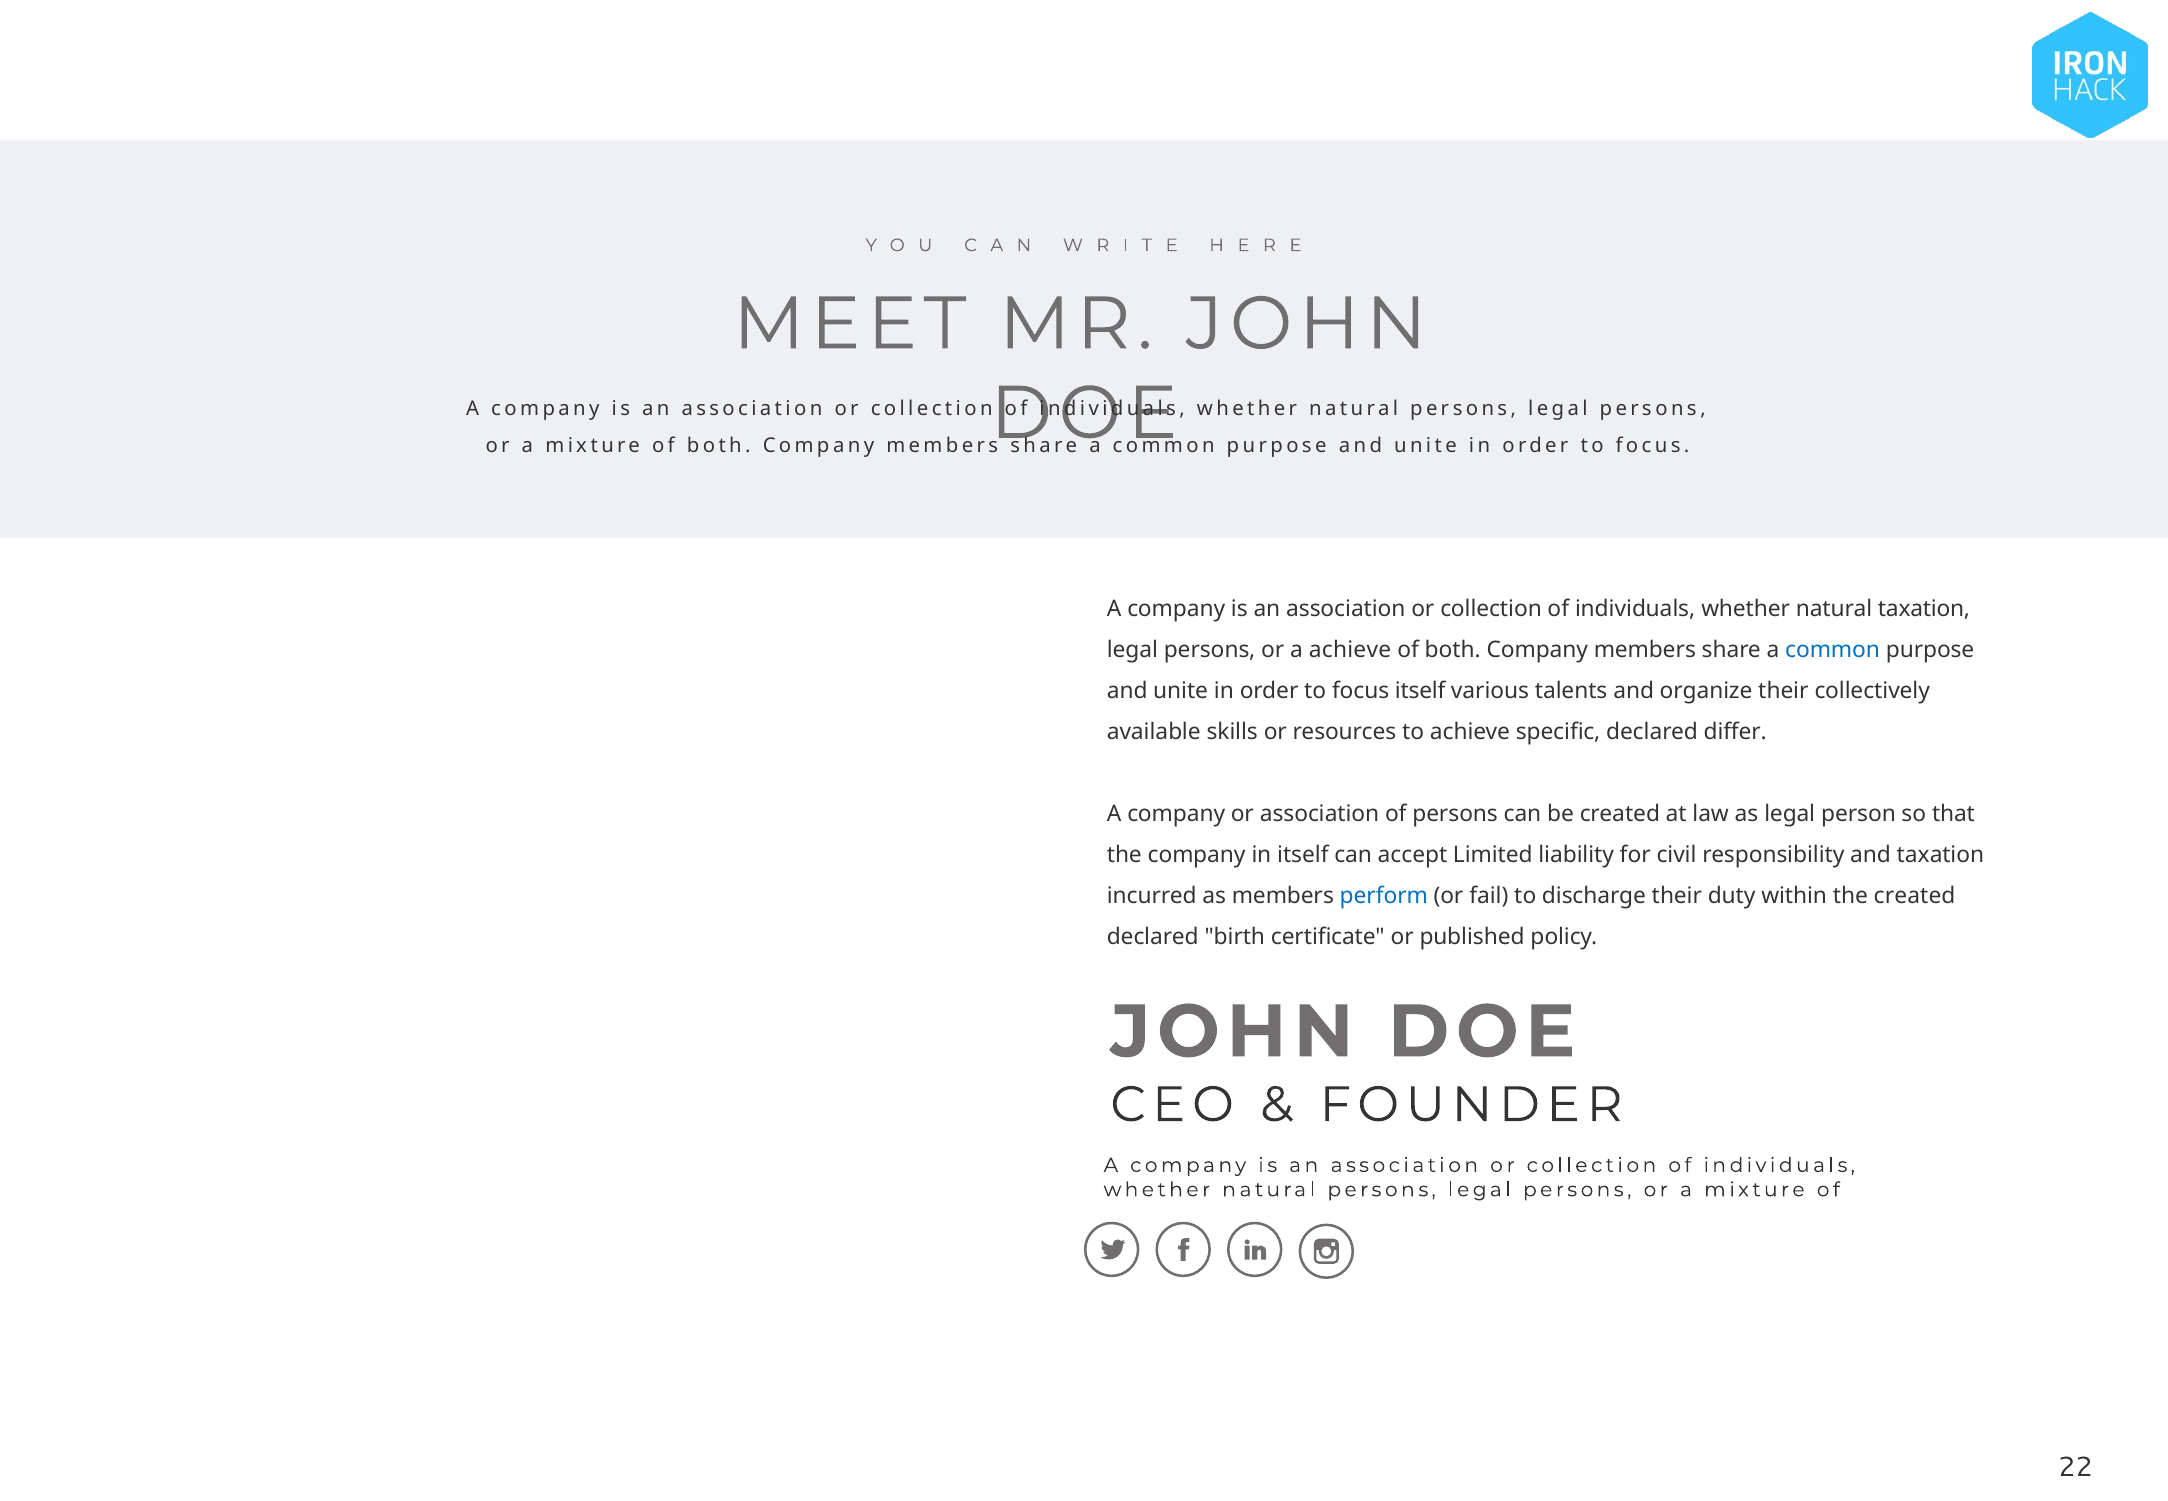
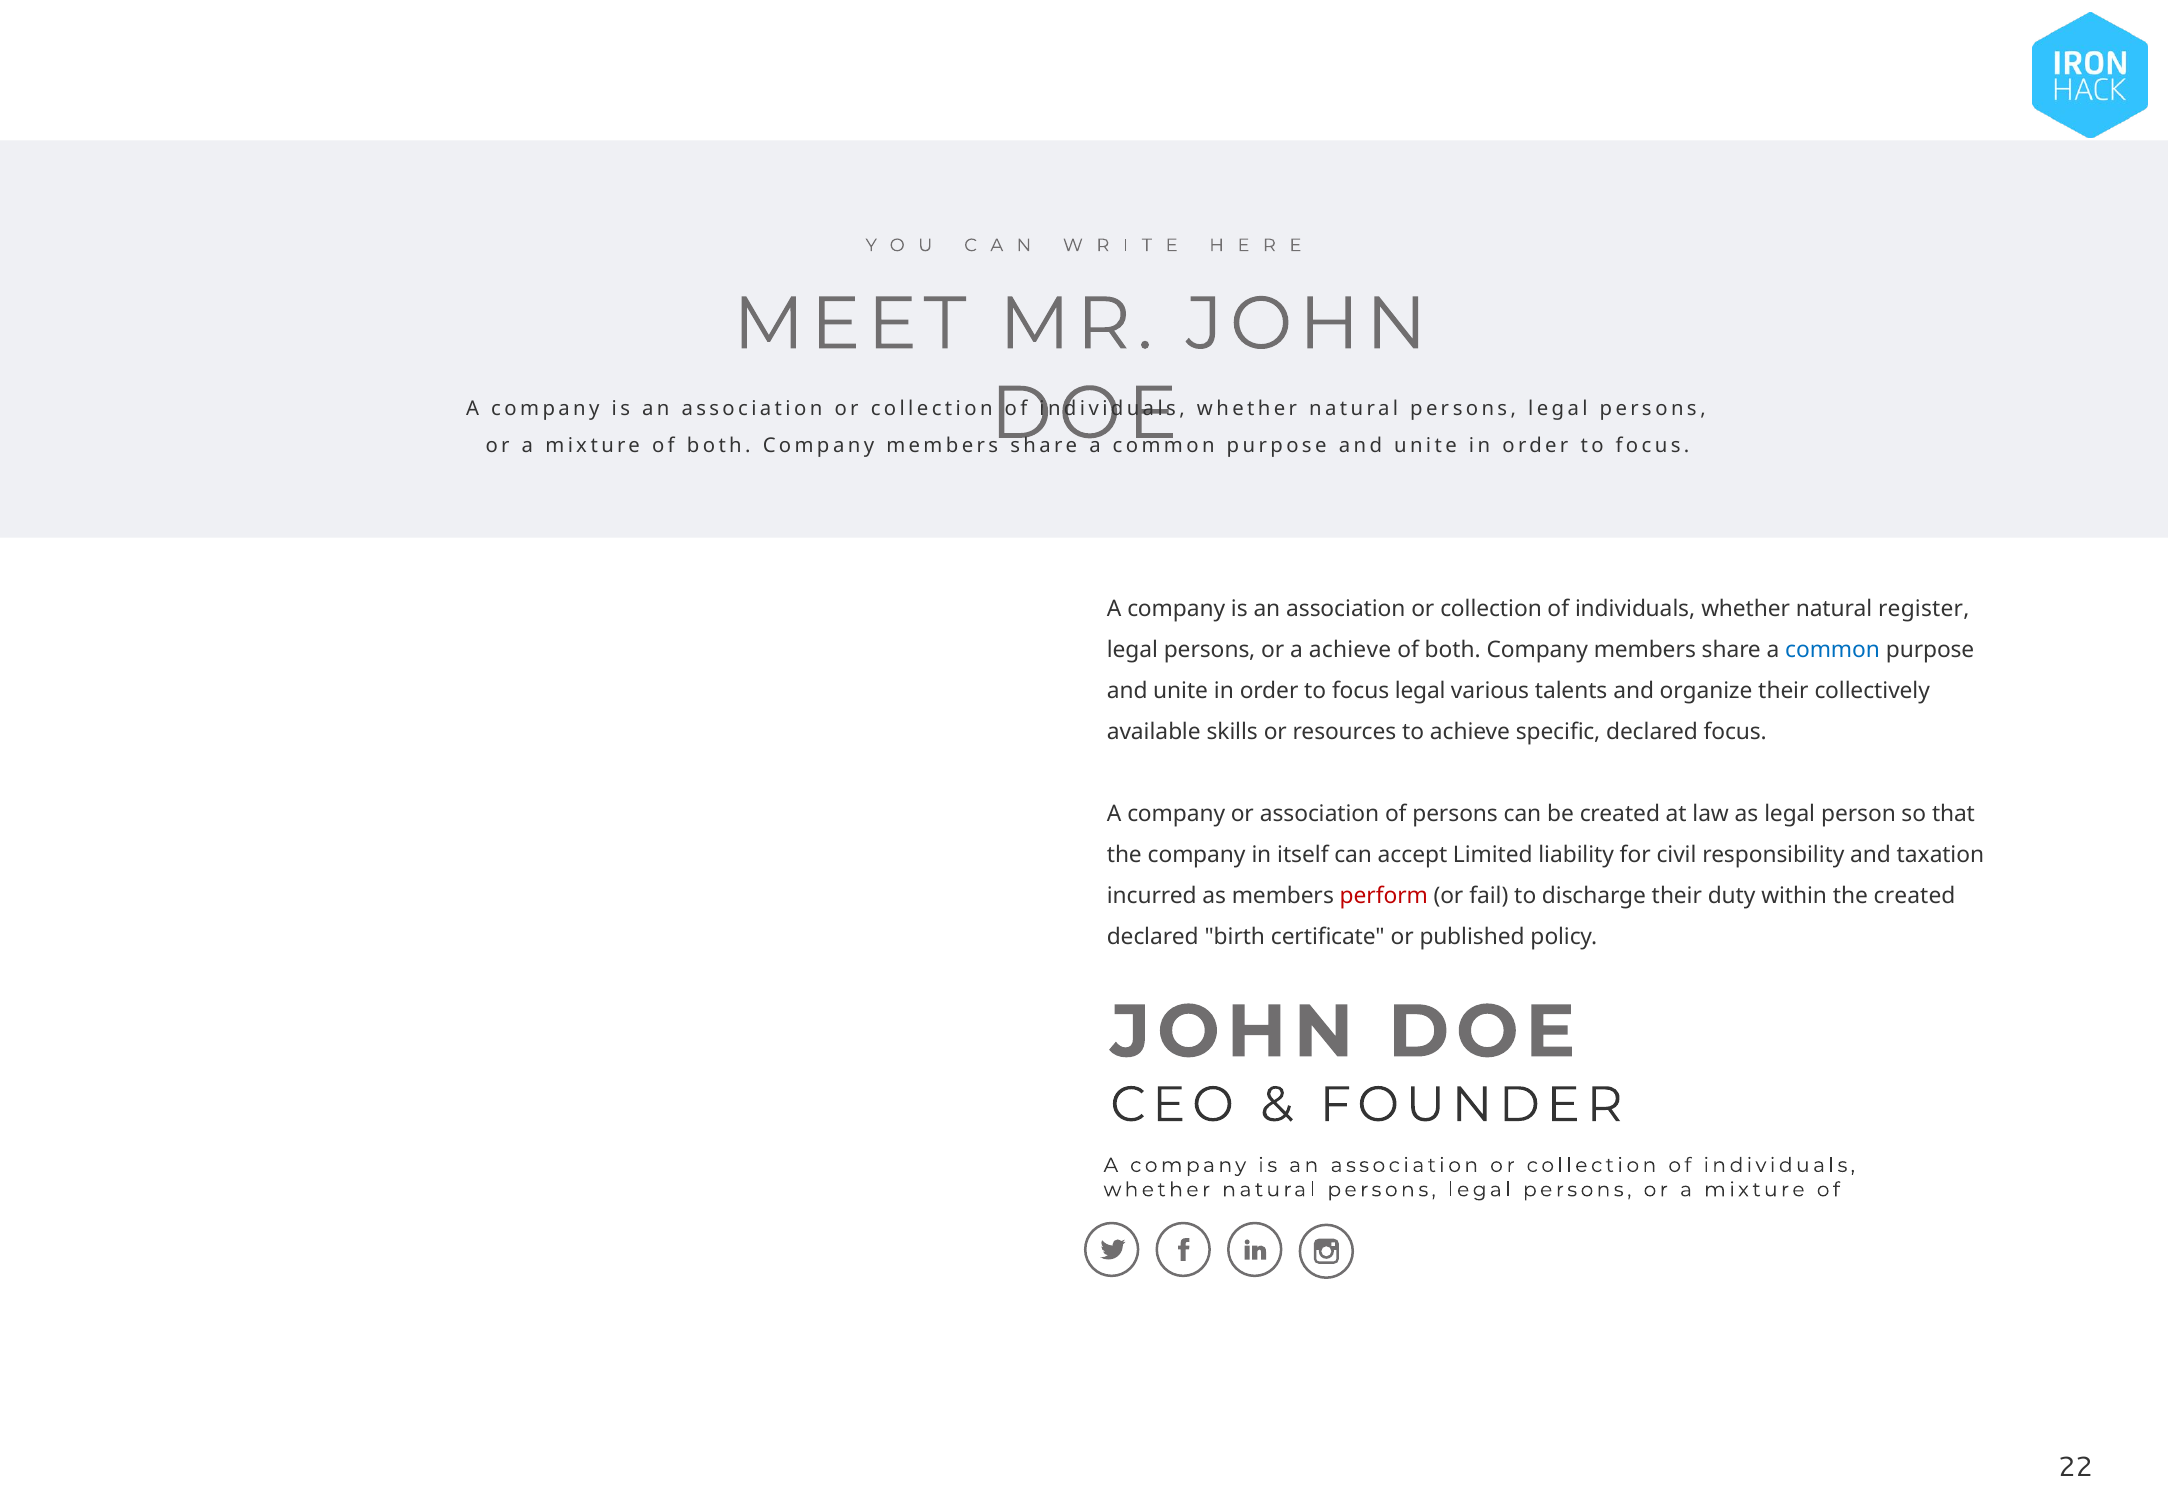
natural taxation: taxation -> register
focus itself: itself -> legal
declared differ: differ -> focus
perform colour: blue -> red
